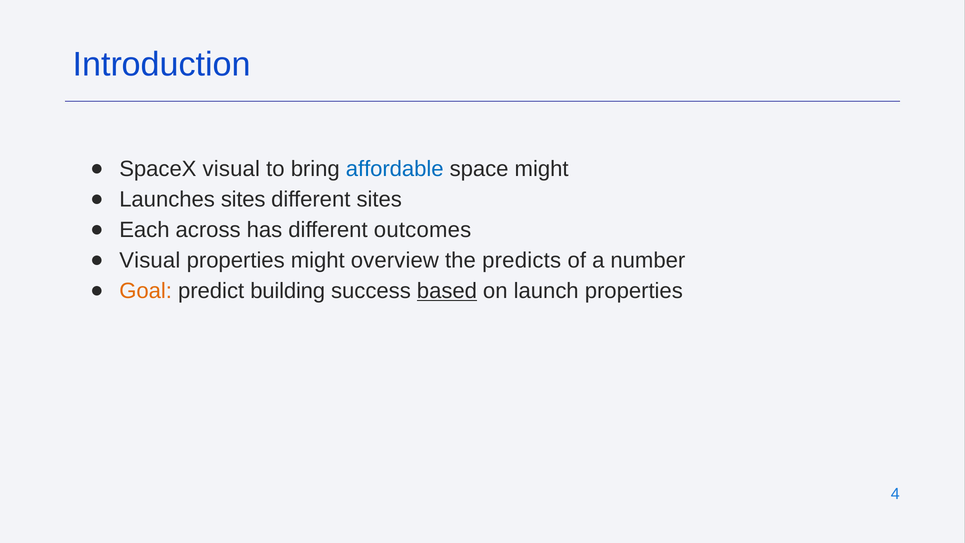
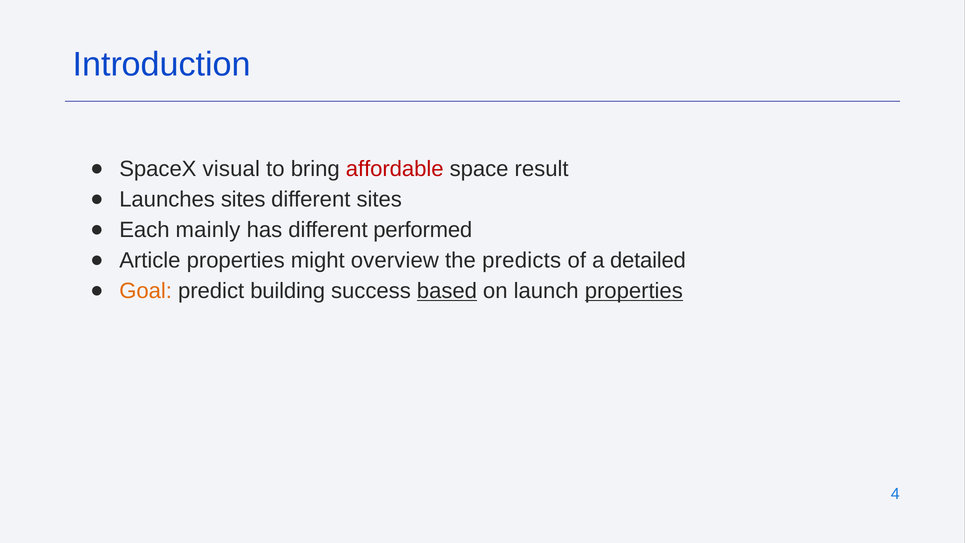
affordable colour: blue -> red
space might: might -> result
across: across -> mainly
outcomes: outcomes -> performed
Visual at (150, 260): Visual -> Article
number: number -> detailed
properties at (634, 291) underline: none -> present
